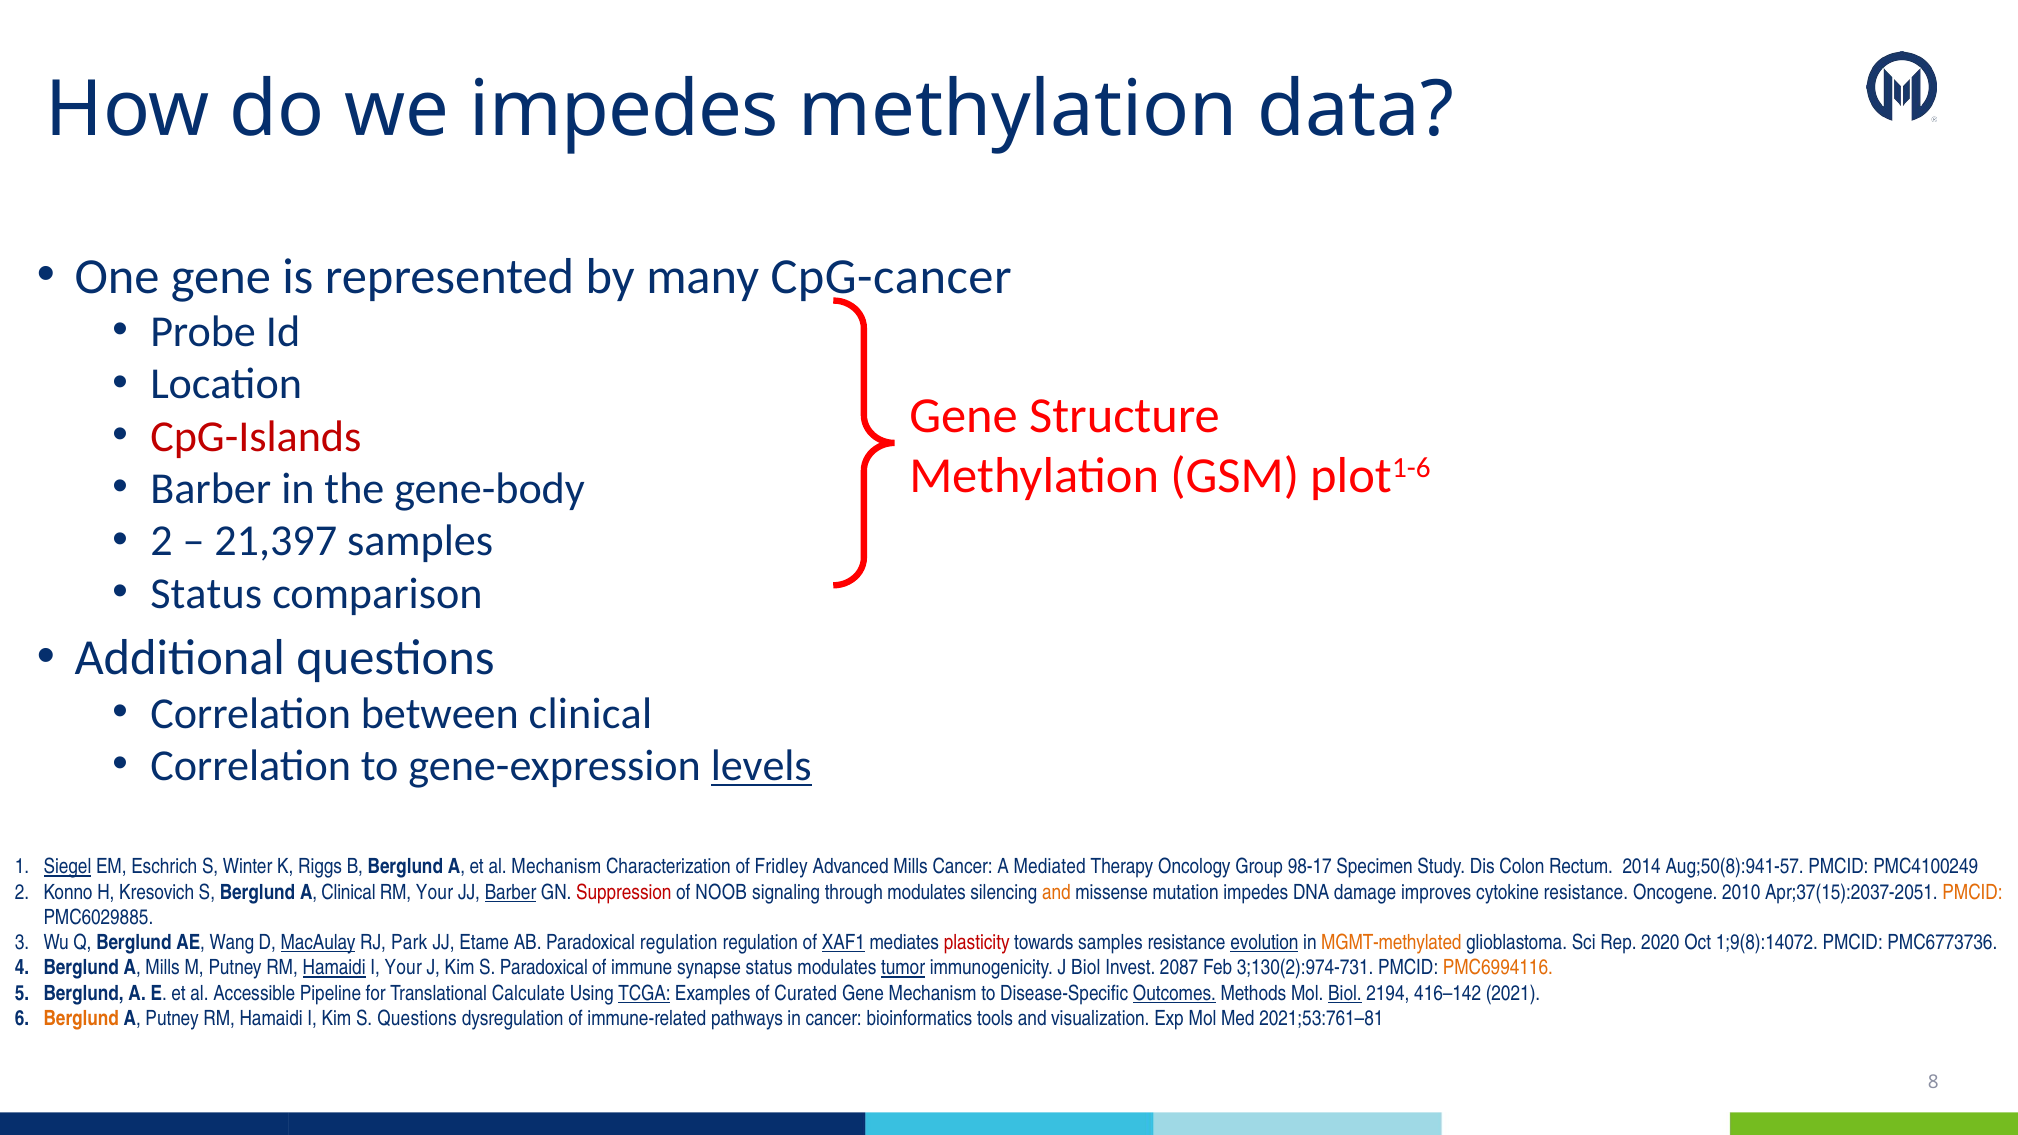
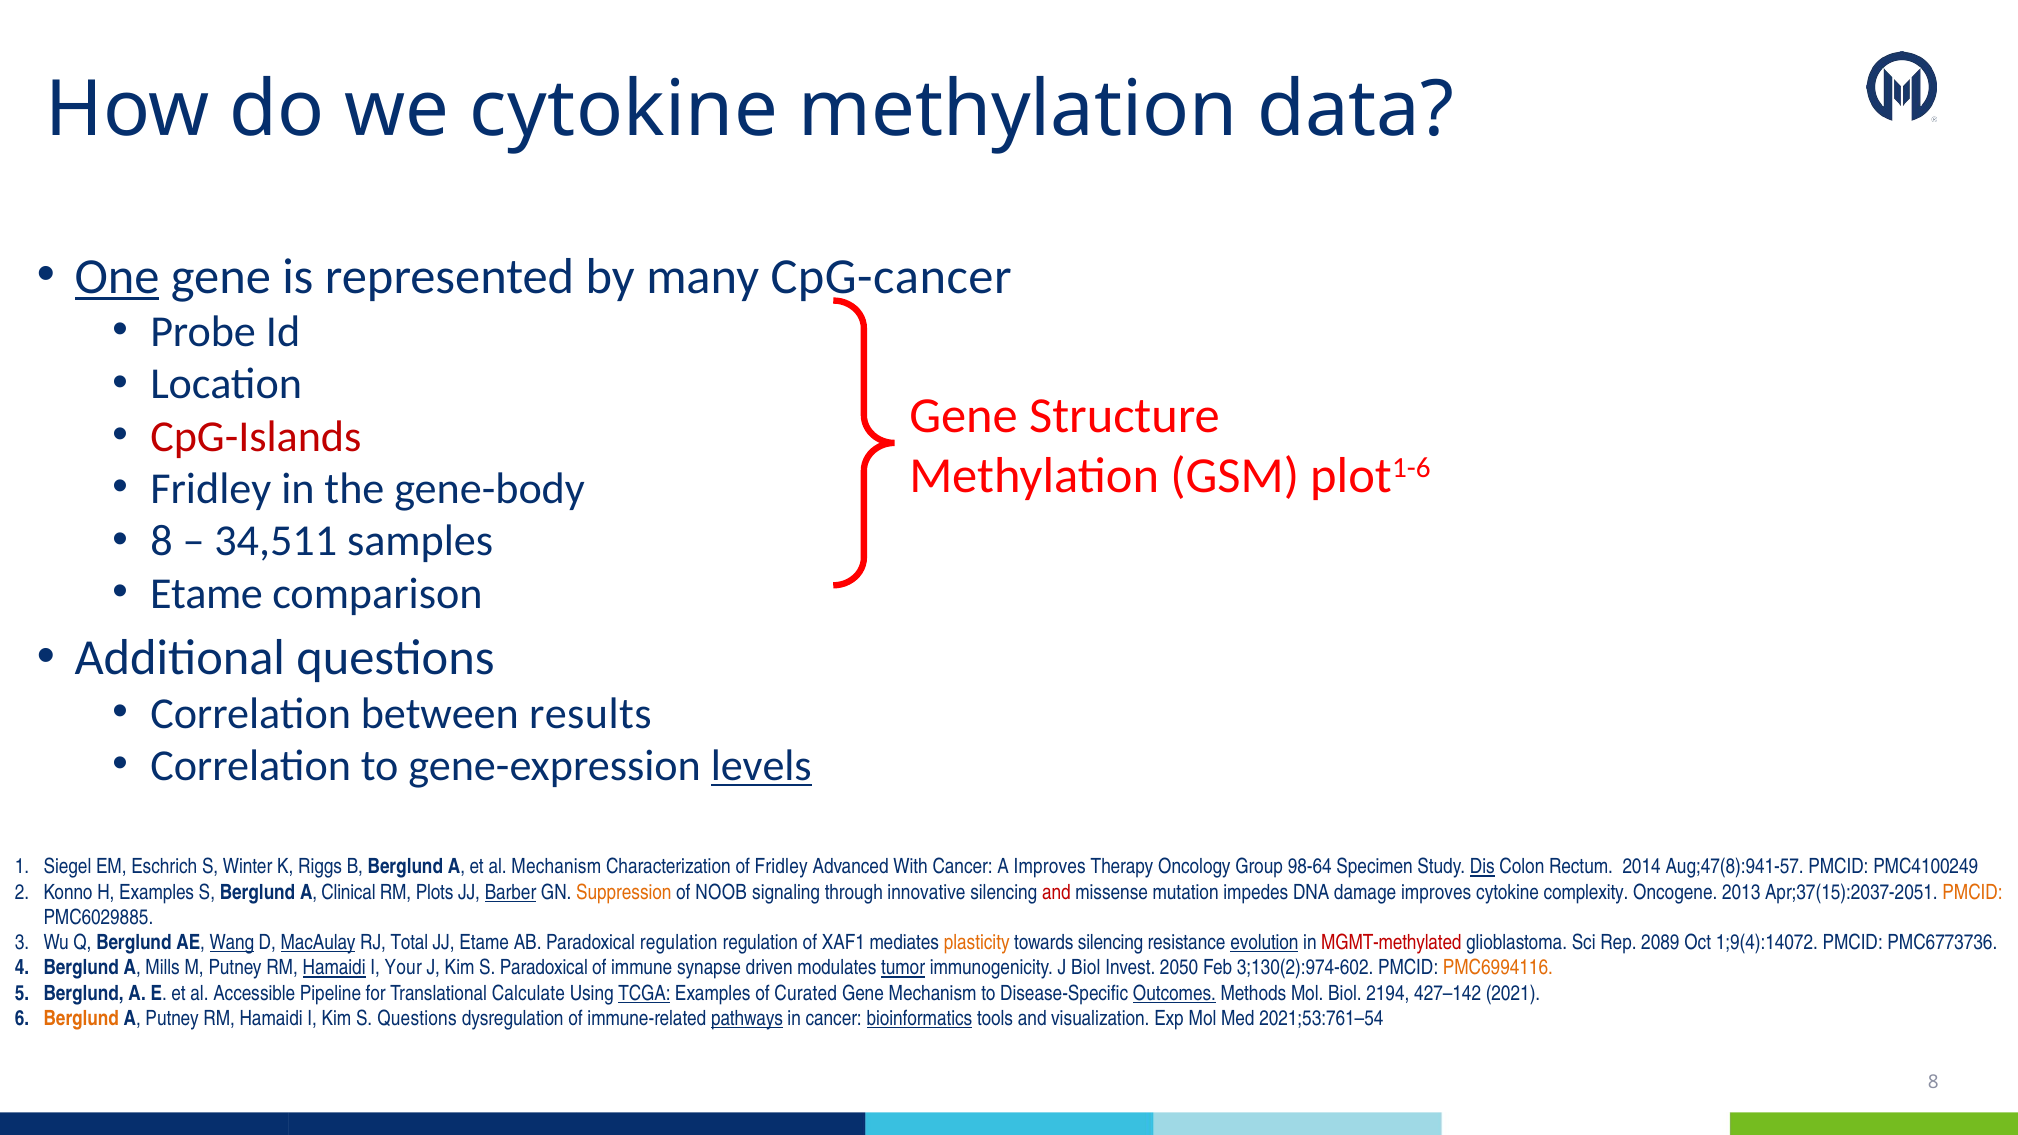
we impedes: impedes -> cytokine
One underline: none -> present
Barber at (211, 489): Barber -> Fridley
2 at (161, 541): 2 -> 8
21,397: 21,397 -> 34,511
Status at (206, 594): Status -> Etame
between clinical: clinical -> results
Siegel underline: present -> none
Advanced Mills: Mills -> With
A Mediated: Mediated -> Improves
98-17: 98-17 -> 98-64
Dis underline: none -> present
Aug;50(8):941-57: Aug;50(8):941-57 -> Aug;47(8):941-57
H Kresovich: Kresovich -> Examples
RM Your: Your -> Plots
Suppression colour: red -> orange
through modulates: modulates -> innovative
and at (1056, 892) colour: orange -> red
cytokine resistance: resistance -> complexity
2010: 2010 -> 2013
Wang underline: none -> present
Park: Park -> Total
XAF1 underline: present -> none
plasticity colour: red -> orange
towards samples: samples -> silencing
MGMT-methylated colour: orange -> red
2020: 2020 -> 2089
1;9(8):14072: 1;9(8):14072 -> 1;9(4):14072
synapse status: status -> driven
2087: 2087 -> 2050
3;130(2):974-731: 3;130(2):974-731 -> 3;130(2):974-602
Biol at (1345, 993) underline: present -> none
416–142: 416–142 -> 427–142
pathways underline: none -> present
bioinformatics underline: none -> present
2021;53:761–81: 2021;53:761–81 -> 2021;53:761–54
